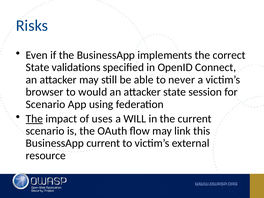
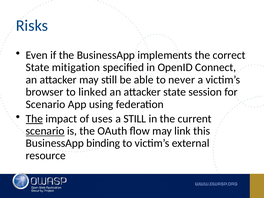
validations: validations -> mitigation
would: would -> linked
a WILL: WILL -> STILL
scenario at (45, 131) underline: none -> present
BusinessApp current: current -> binding
